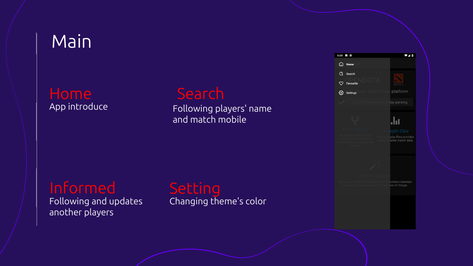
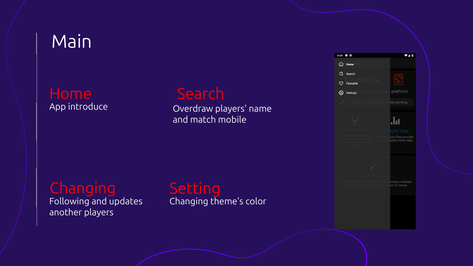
Following at (193, 109): Following -> Overdraw
Informed at (83, 188): Informed -> Changing
